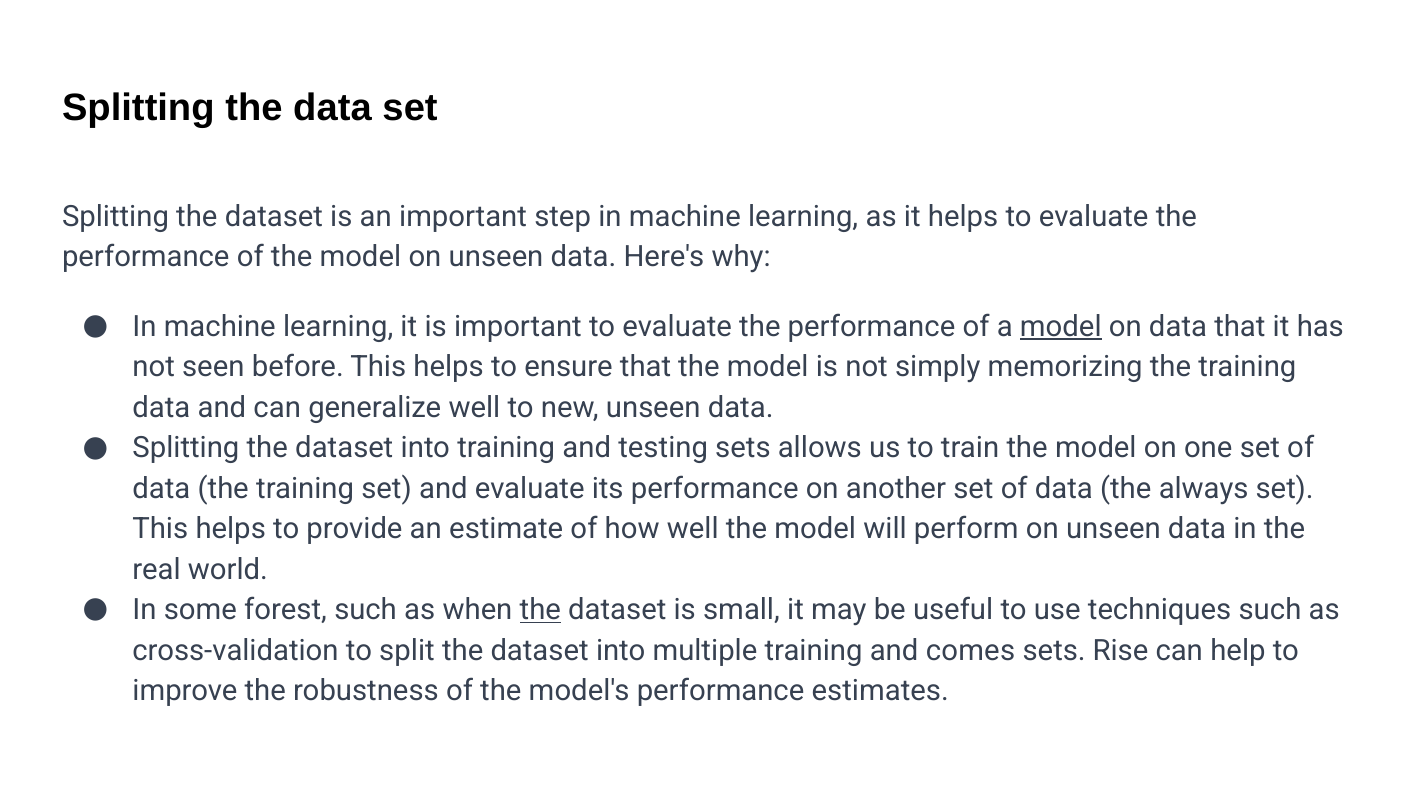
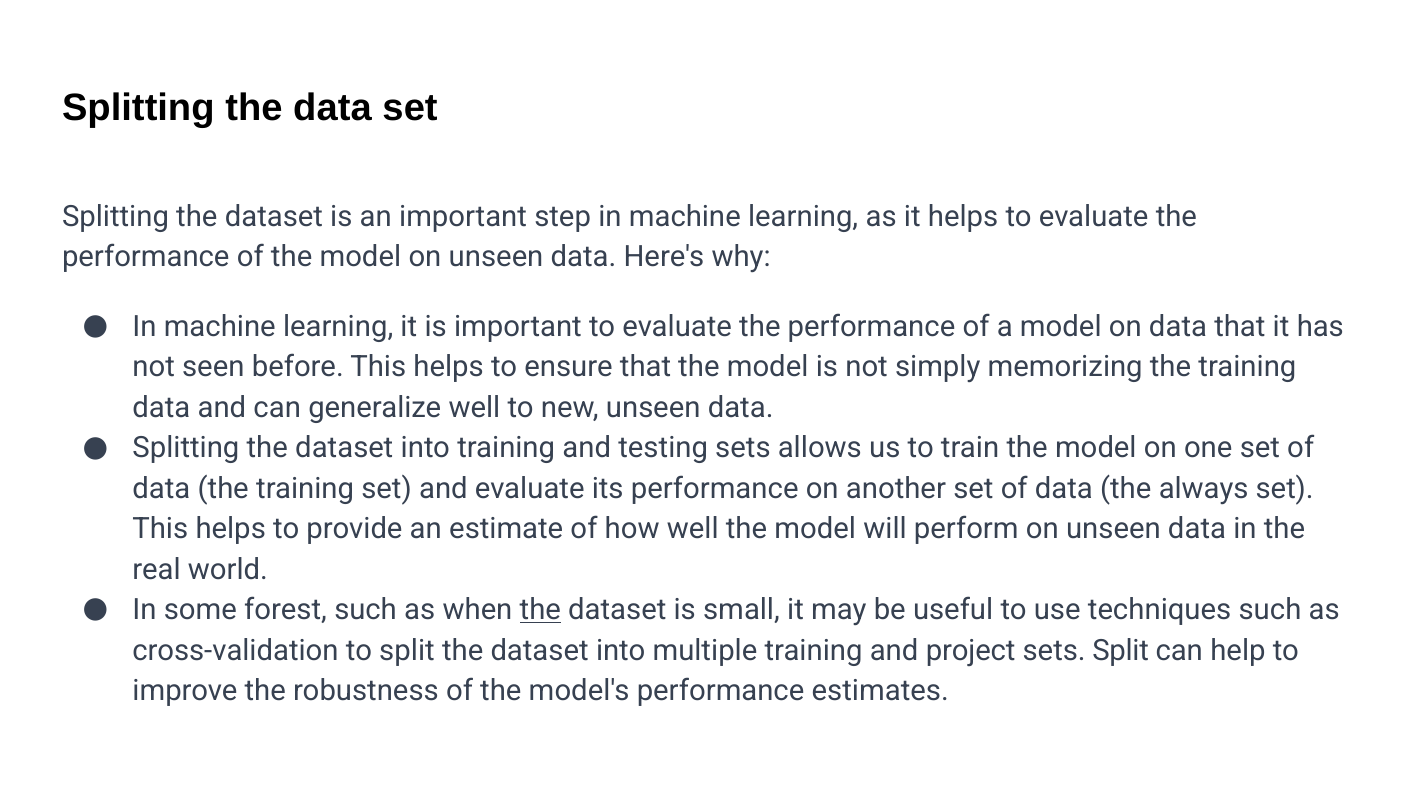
model at (1061, 327) underline: present -> none
comes: comes -> project
sets Rise: Rise -> Split
